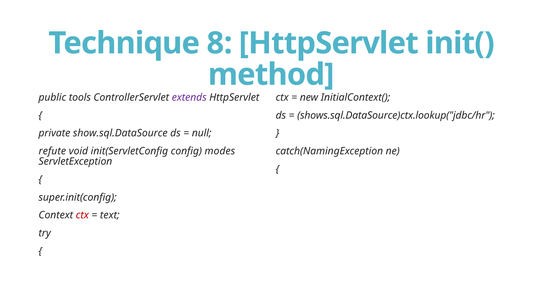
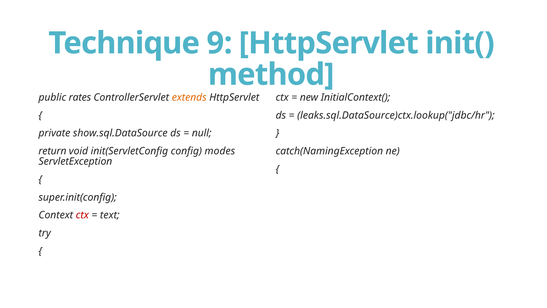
8: 8 -> 9
tools: tools -> rates
extends colour: purple -> orange
shows.sql.DataSource)ctx.lookup("jdbc/hr: shows.sql.DataSource)ctx.lookup("jdbc/hr -> leaks.sql.DataSource)ctx.lookup("jdbc/hr
refute: refute -> return
